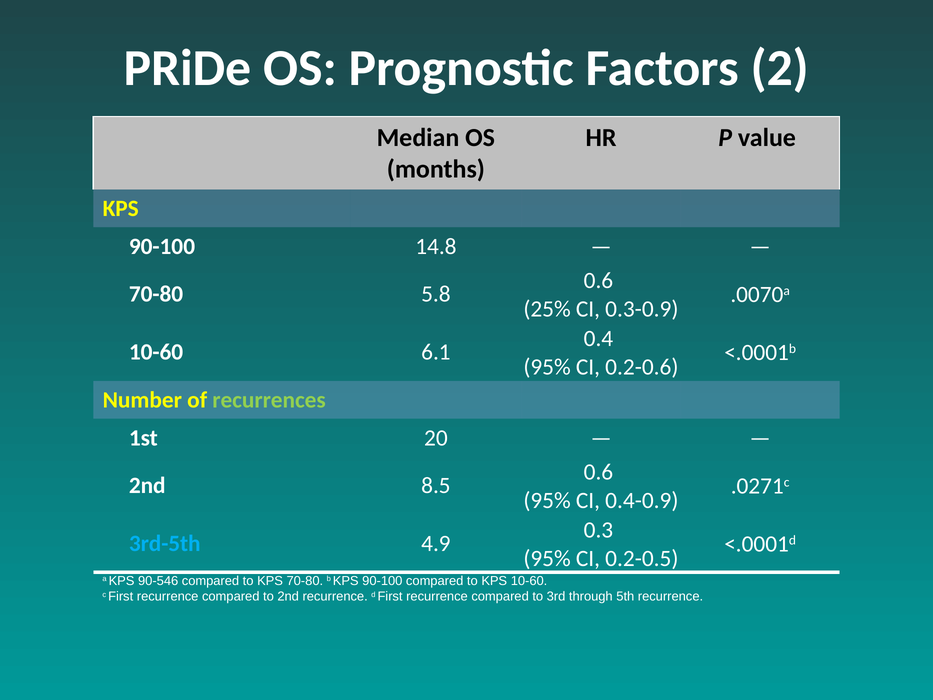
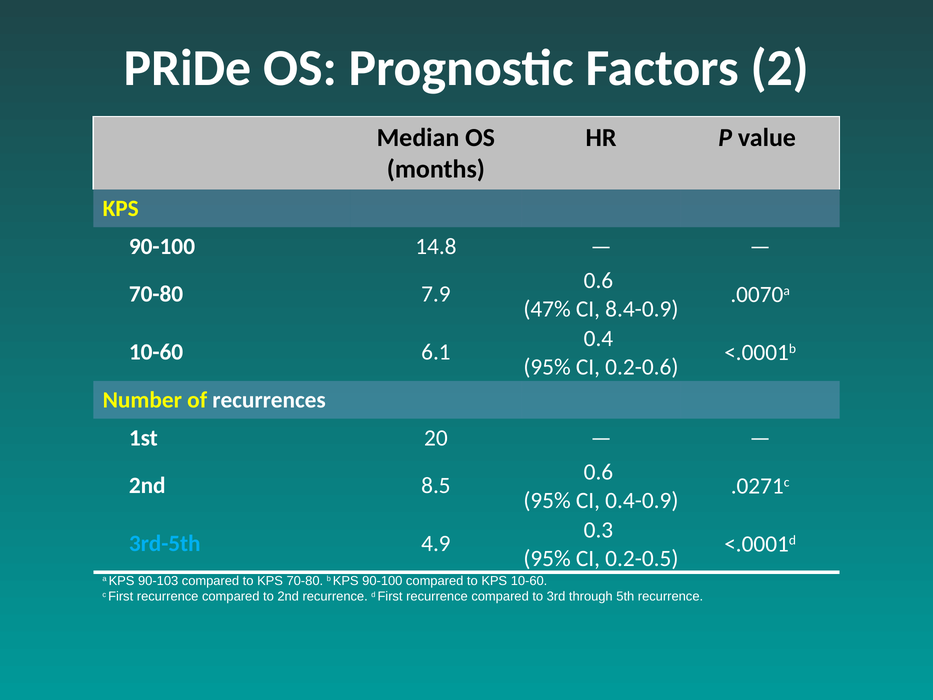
5.8: 5.8 -> 7.9
25%: 25% -> 47%
0.3-0.9: 0.3-0.9 -> 8.4-0.9
recurrences colour: light green -> white
90-546: 90-546 -> 90-103
